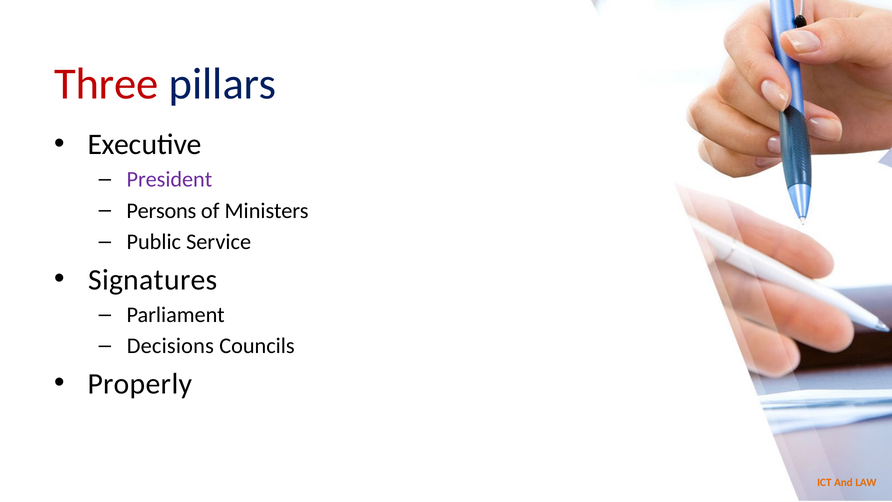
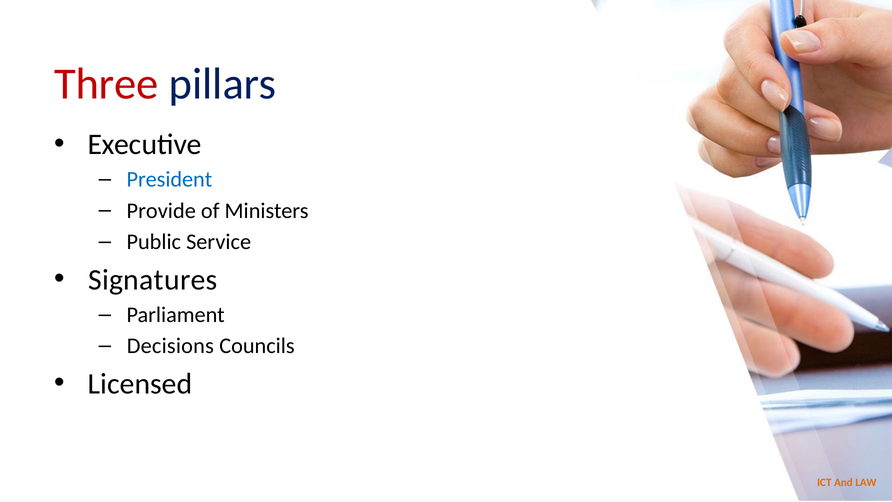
President colour: purple -> blue
Persons: Persons -> Provide
Properly: Properly -> Licensed
